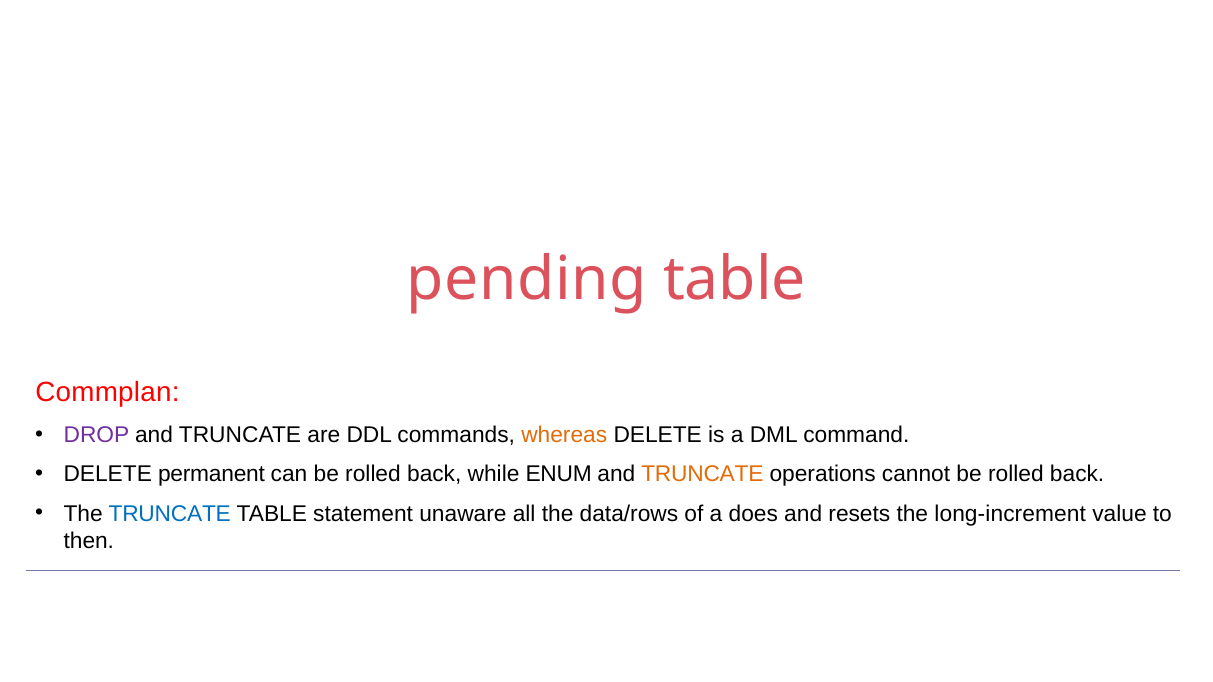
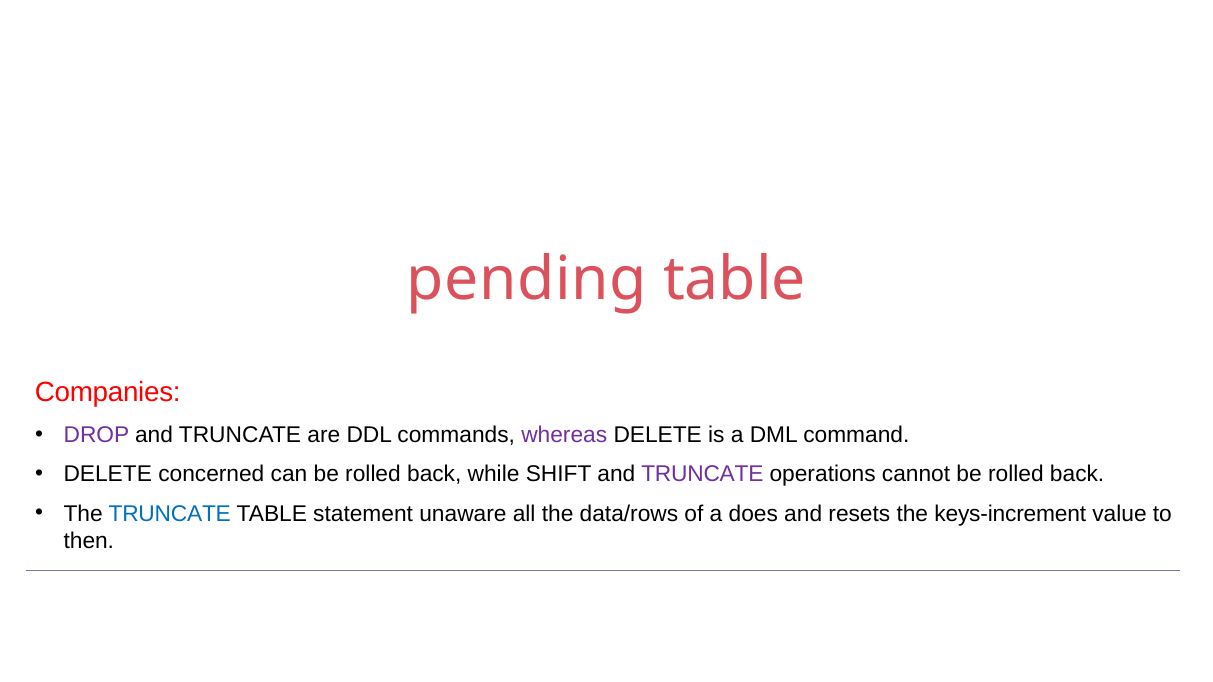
Commplan: Commplan -> Companies
whereas colour: orange -> purple
permanent: permanent -> concerned
ENUM: ENUM -> SHIFT
TRUNCATE at (702, 474) colour: orange -> purple
long-increment: long-increment -> keys-increment
